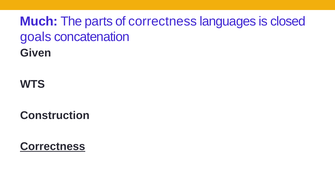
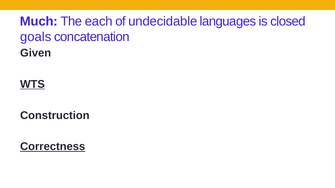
parts: parts -> each
of correctness: correctness -> undecidable
WTS underline: none -> present
